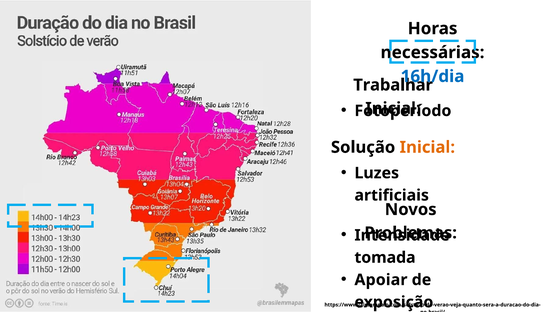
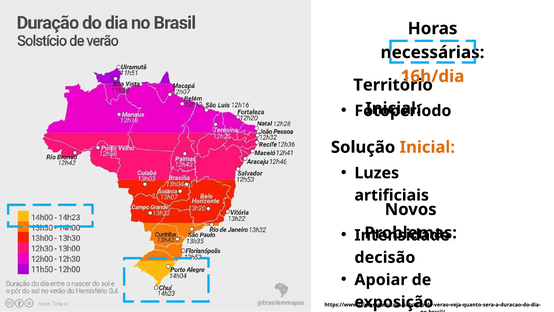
16h/dia colour: blue -> orange
Trabalhar: Trabalhar -> Território
tomada: tomada -> decisão
